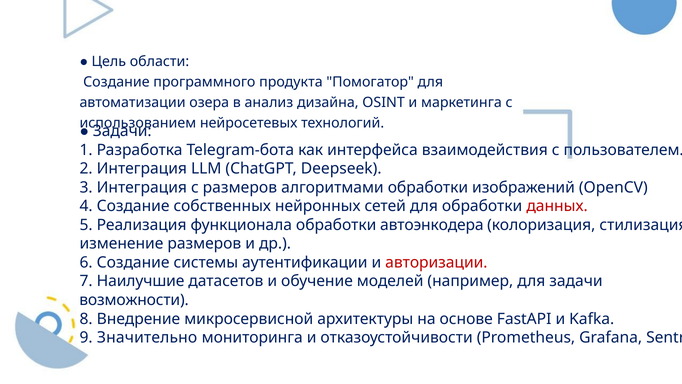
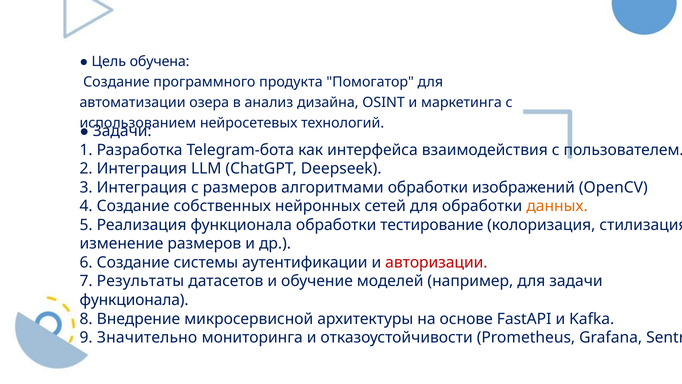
области: области -> обучена
данных colour: red -> orange
автоэнкодера: автоэнкодера -> тестирование
Наилучшие: Наилучшие -> Результаты
возможности at (134, 300): возможности -> функционала
